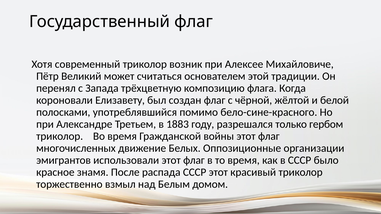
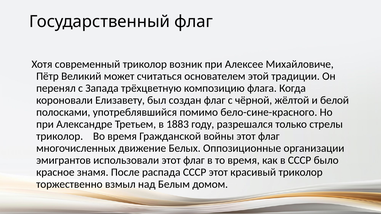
гербом: гербом -> стрелы
